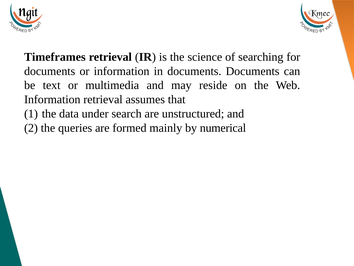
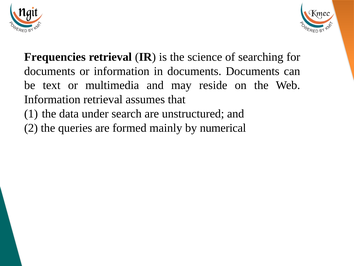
Timeframes: Timeframes -> Frequencies
